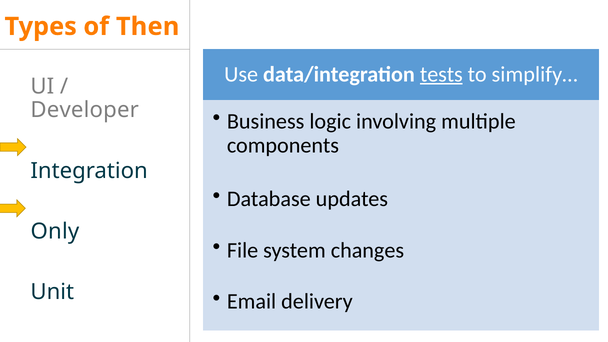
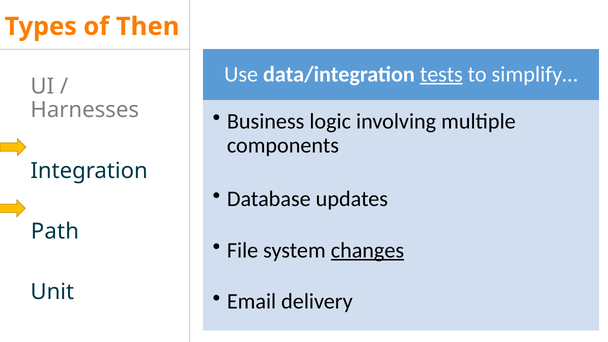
Developer: Developer -> Harnesses
Only: Only -> Path
changes underline: none -> present
